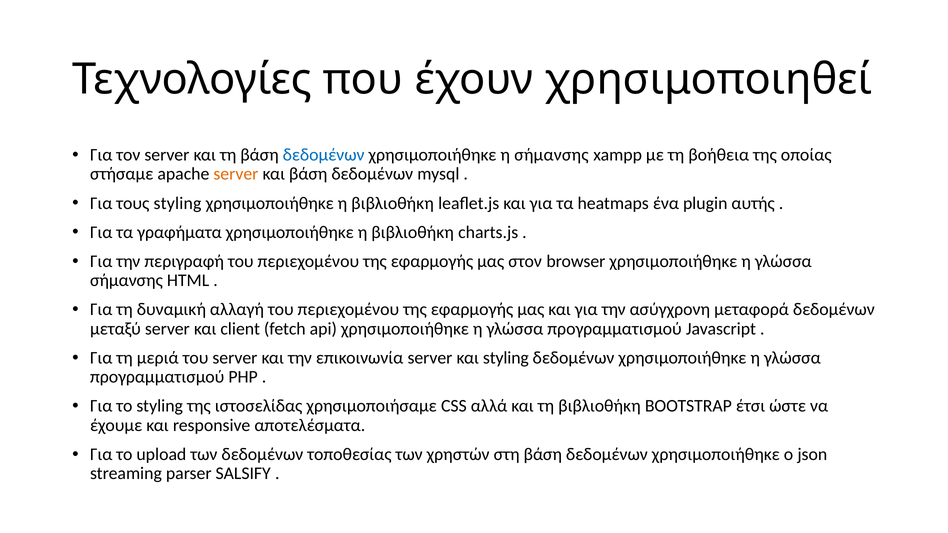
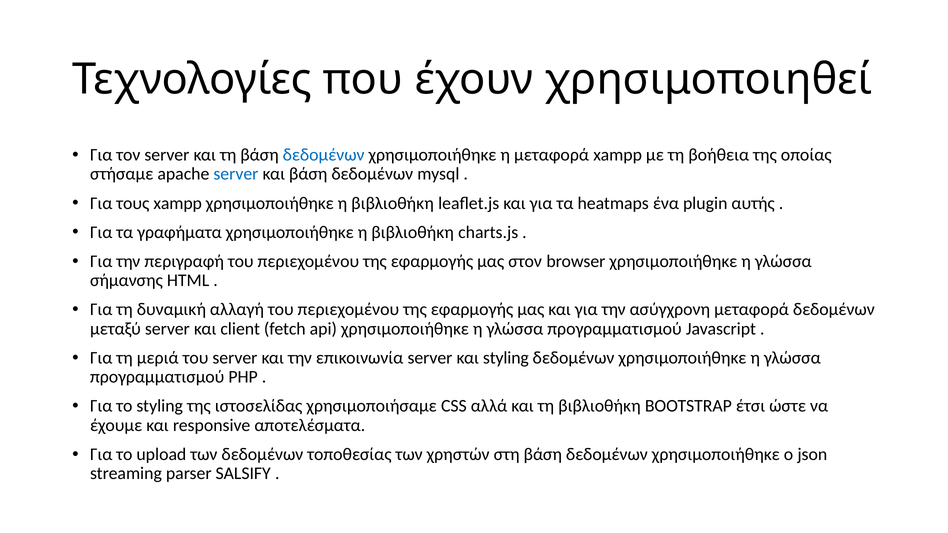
η σήμανσης: σήμανσης -> μεταφορά
server at (236, 174) colour: orange -> blue
τους styling: styling -> xampp
